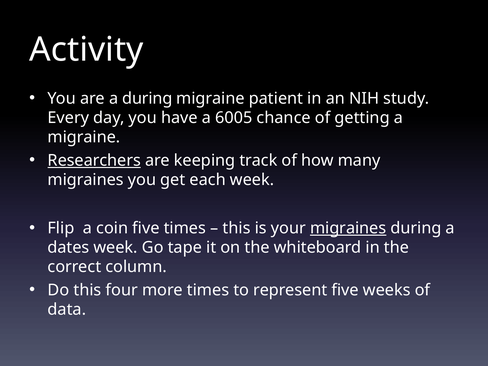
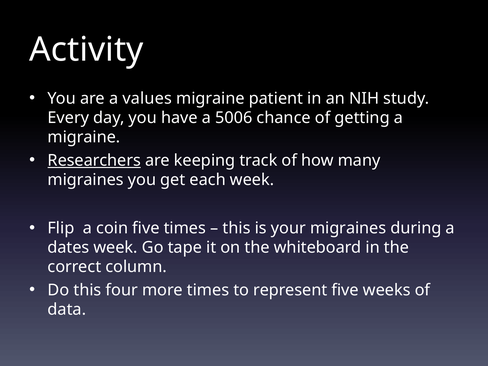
a during: during -> values
6005: 6005 -> 5006
migraines at (348, 228) underline: present -> none
